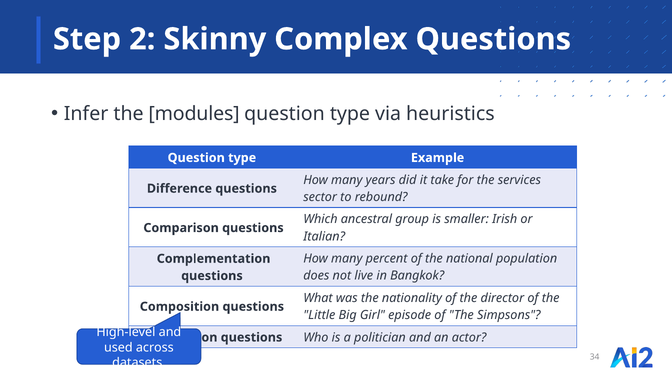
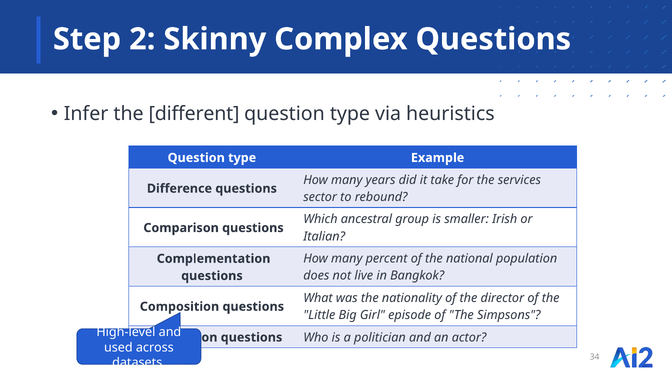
modules: modules -> different
